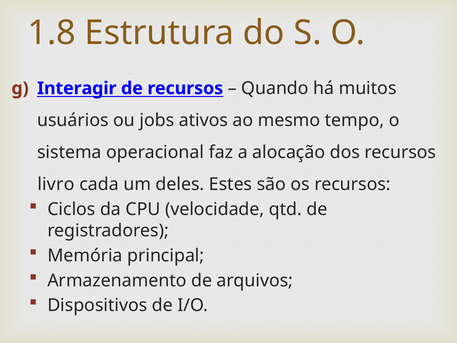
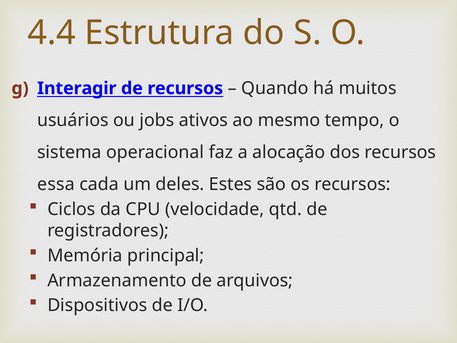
1.8: 1.8 -> 4.4
livro: livro -> essa
